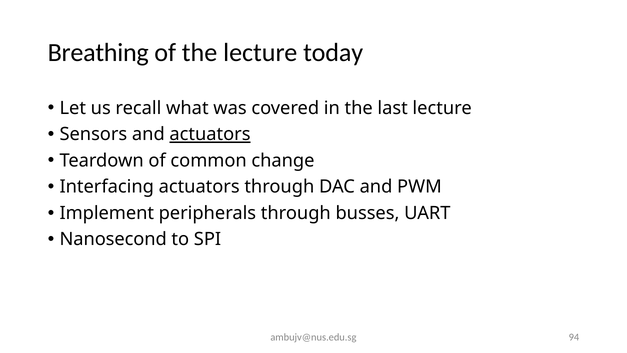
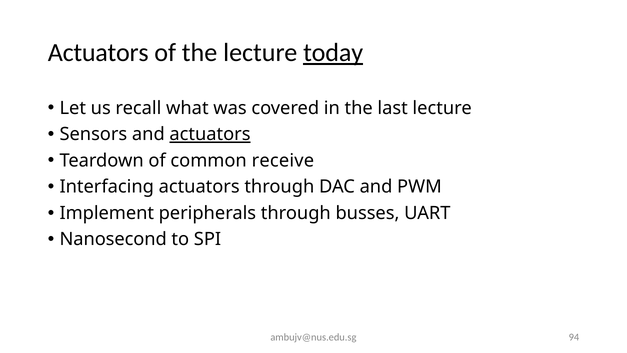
Breathing at (98, 53): Breathing -> Actuators
today underline: none -> present
change: change -> receive
